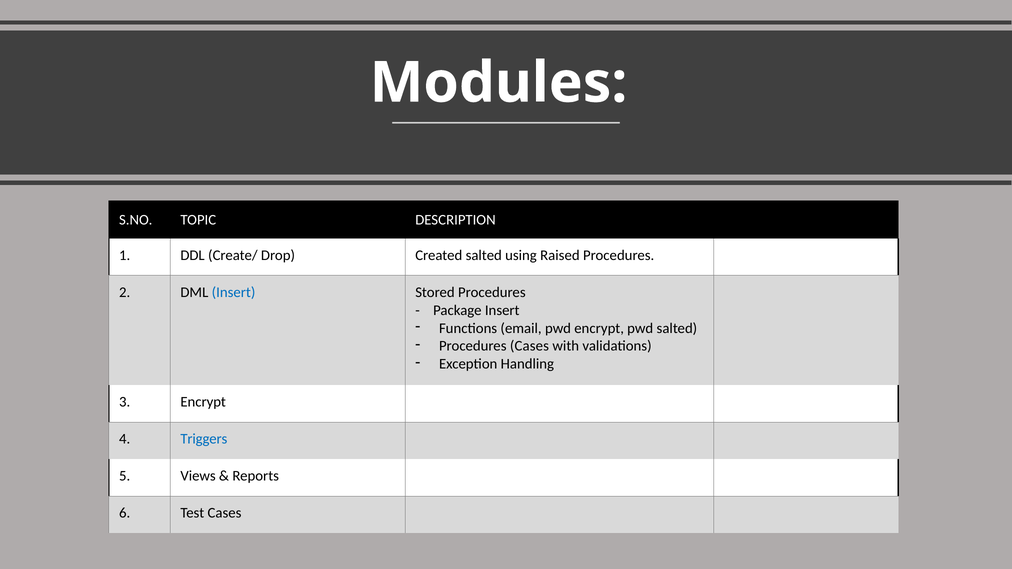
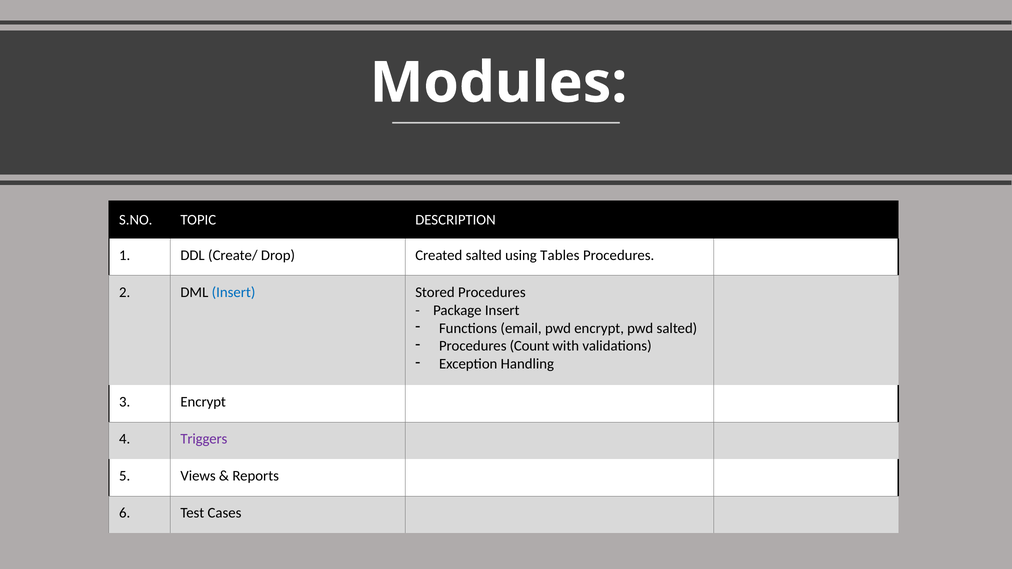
Raised: Raised -> Tables
Procedures Cases: Cases -> Count
Triggers colour: blue -> purple
